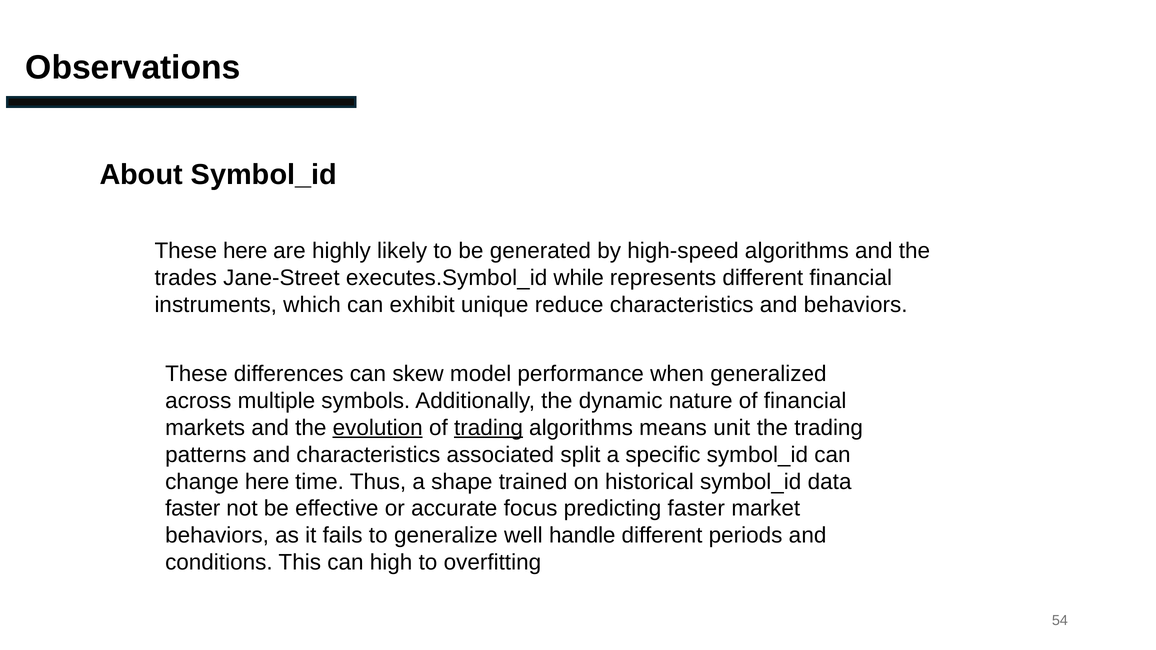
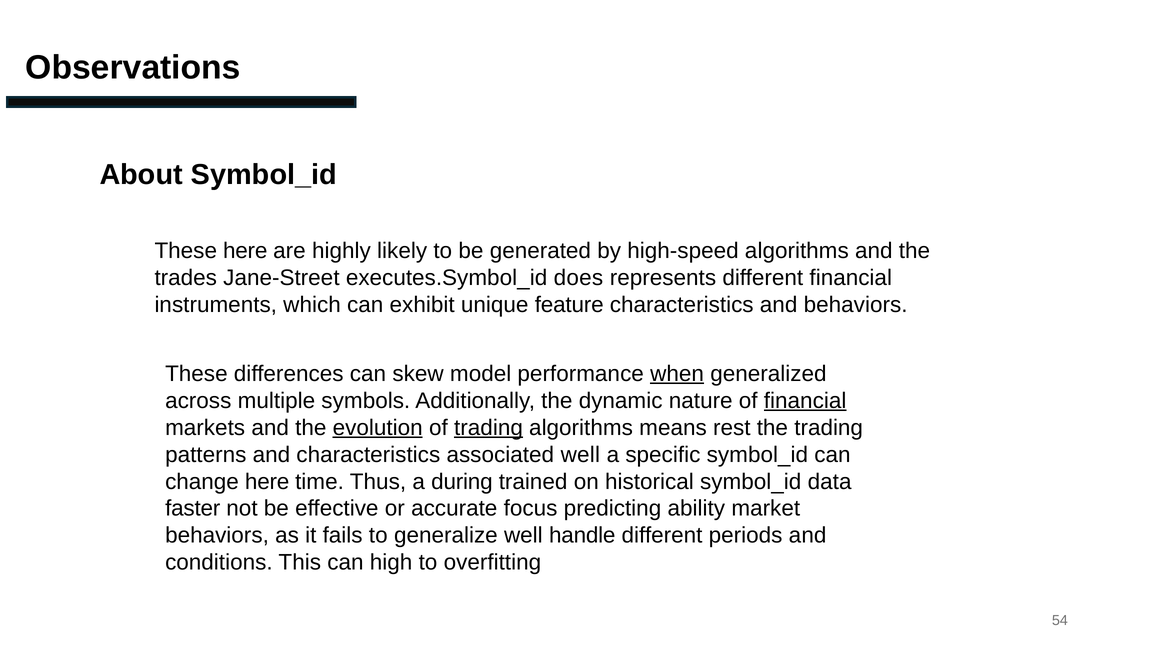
while: while -> does
reduce: reduce -> feature
when underline: none -> present
financial at (805, 401) underline: none -> present
unit: unit -> rest
associated split: split -> well
shape: shape -> during
predicting faster: faster -> ability
